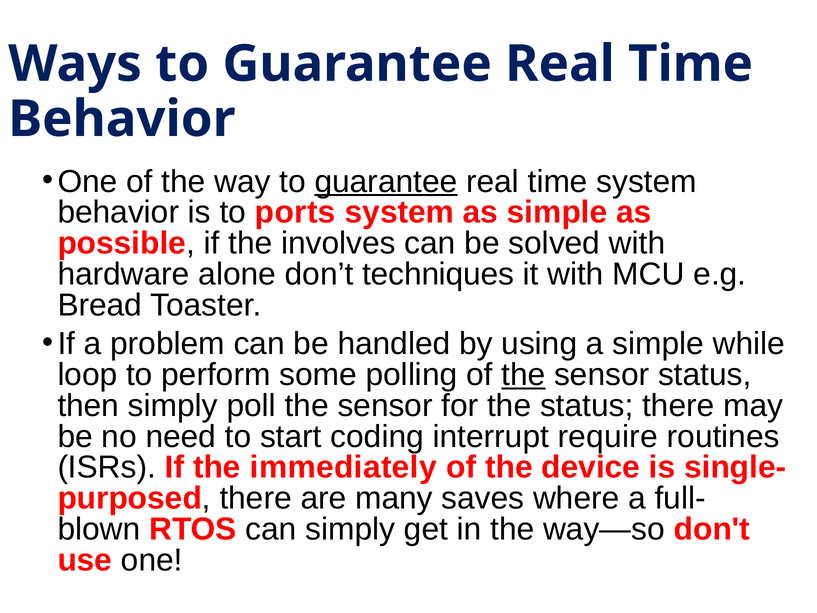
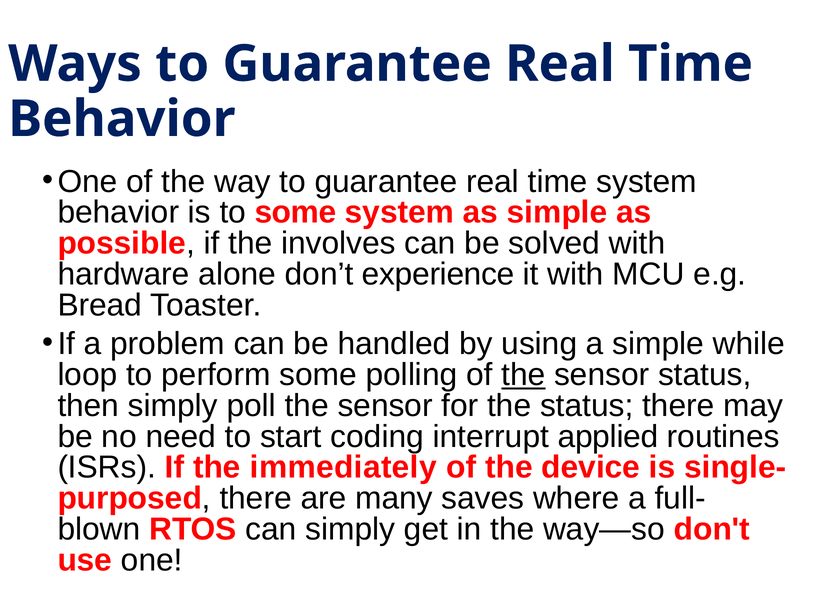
guarantee at (386, 181) underline: present -> none
to ports: ports -> some
techniques: techniques -> experience
require: require -> applied
